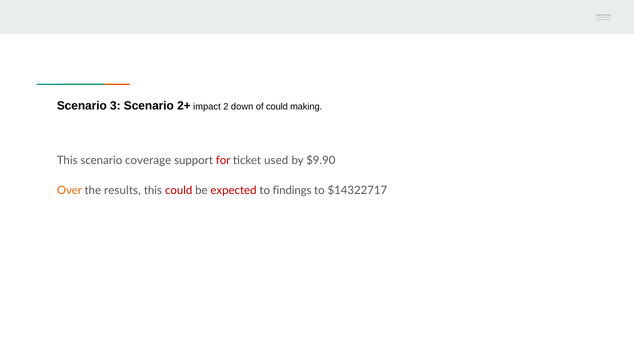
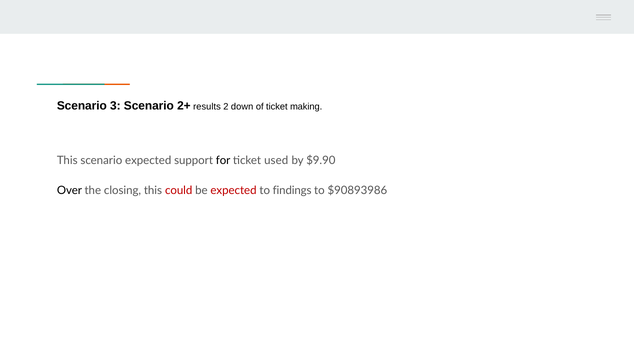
impact: impact -> results
of could: could -> ticket
scenario coverage: coverage -> expected
for colour: red -> black
Over colour: orange -> black
results: results -> closing
$14322717: $14322717 -> $90893986
